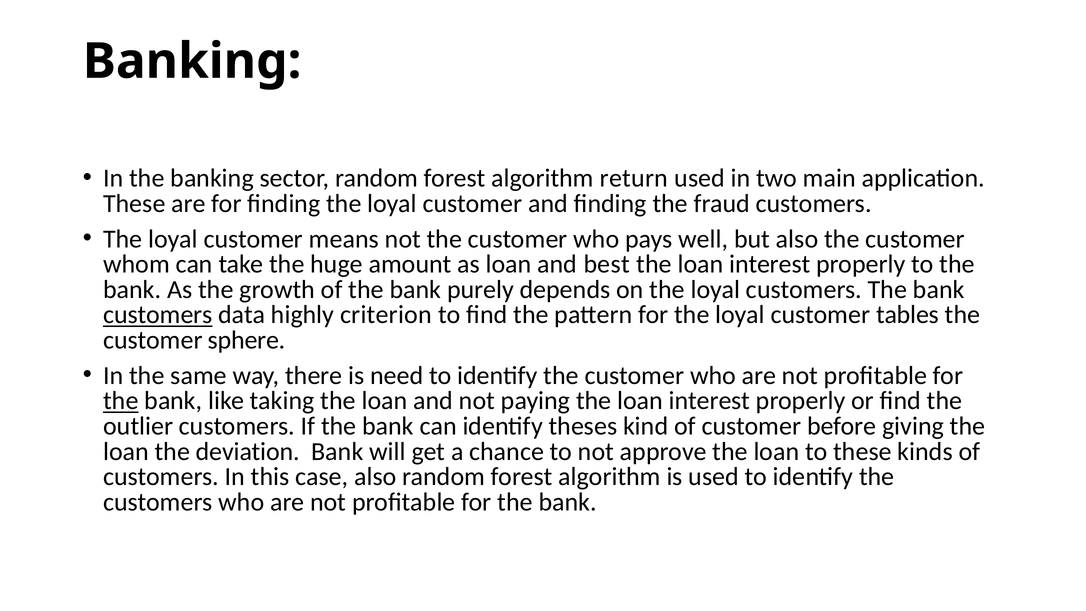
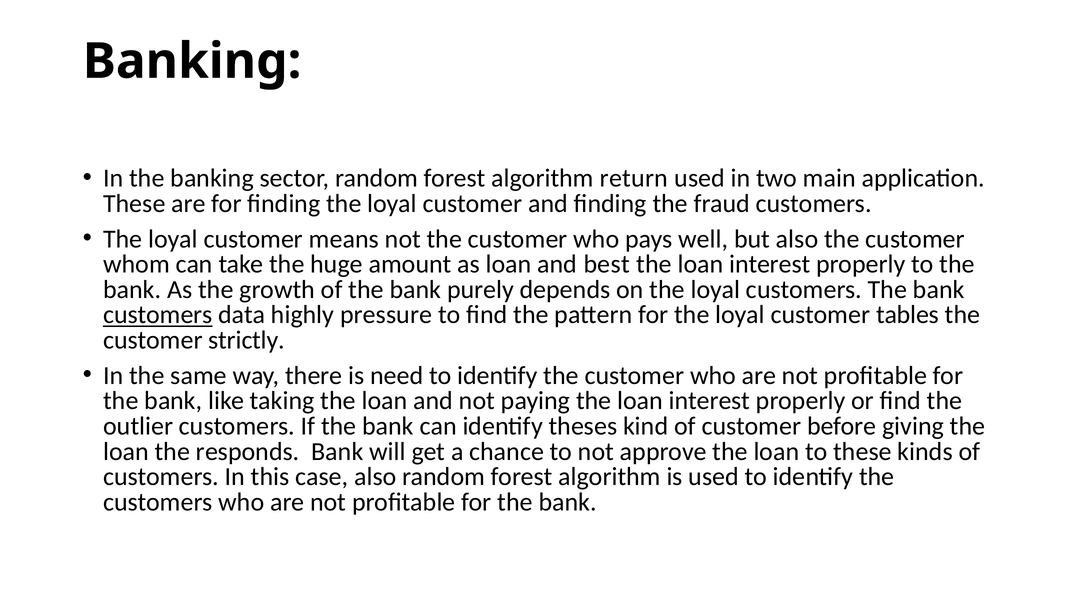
criterion: criterion -> pressure
sphere: sphere -> strictly
the at (121, 401) underline: present -> none
deviation: deviation -> responds
